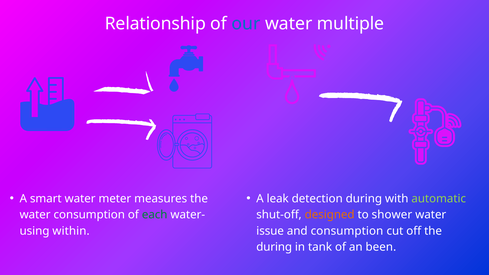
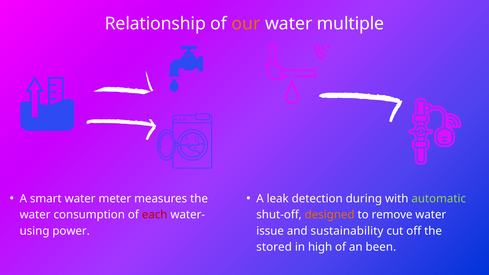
our colour: blue -> orange
each colour: green -> red
shower: shower -> remove
and consumption: consumption -> sustainability
within: within -> power
during at (274, 247): during -> stored
tank: tank -> high
